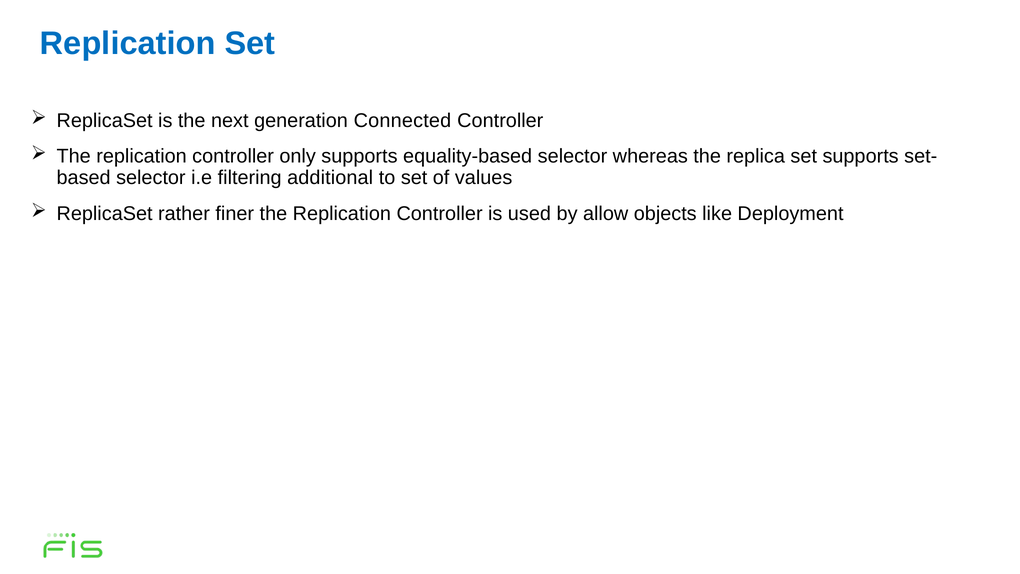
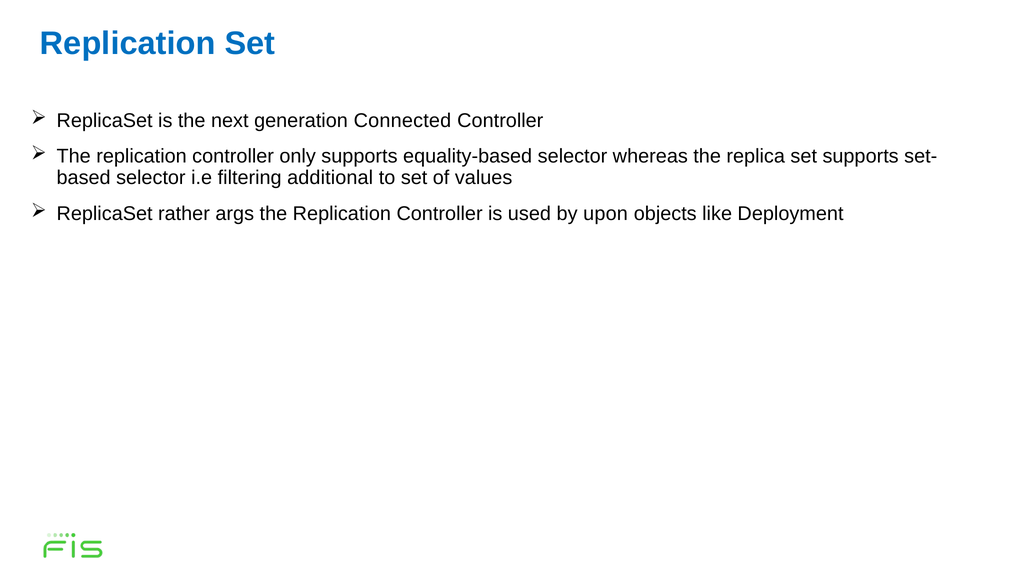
finer: finer -> args
allow: allow -> upon
